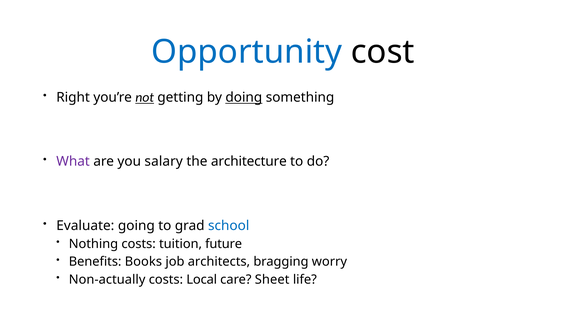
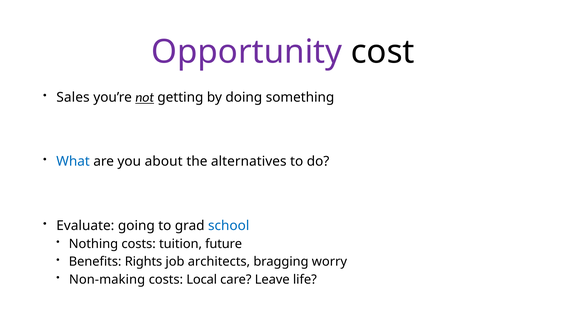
Opportunity colour: blue -> purple
Right: Right -> Sales
doing underline: present -> none
What colour: purple -> blue
salary: salary -> about
architecture: architecture -> alternatives
Books: Books -> Rights
Non-actually: Non-actually -> Non-making
Sheet: Sheet -> Leave
